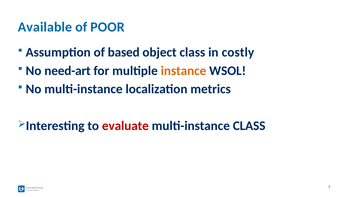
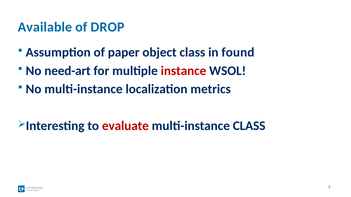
POOR: POOR -> DROP
based: based -> paper
costly: costly -> found
instance colour: orange -> red
